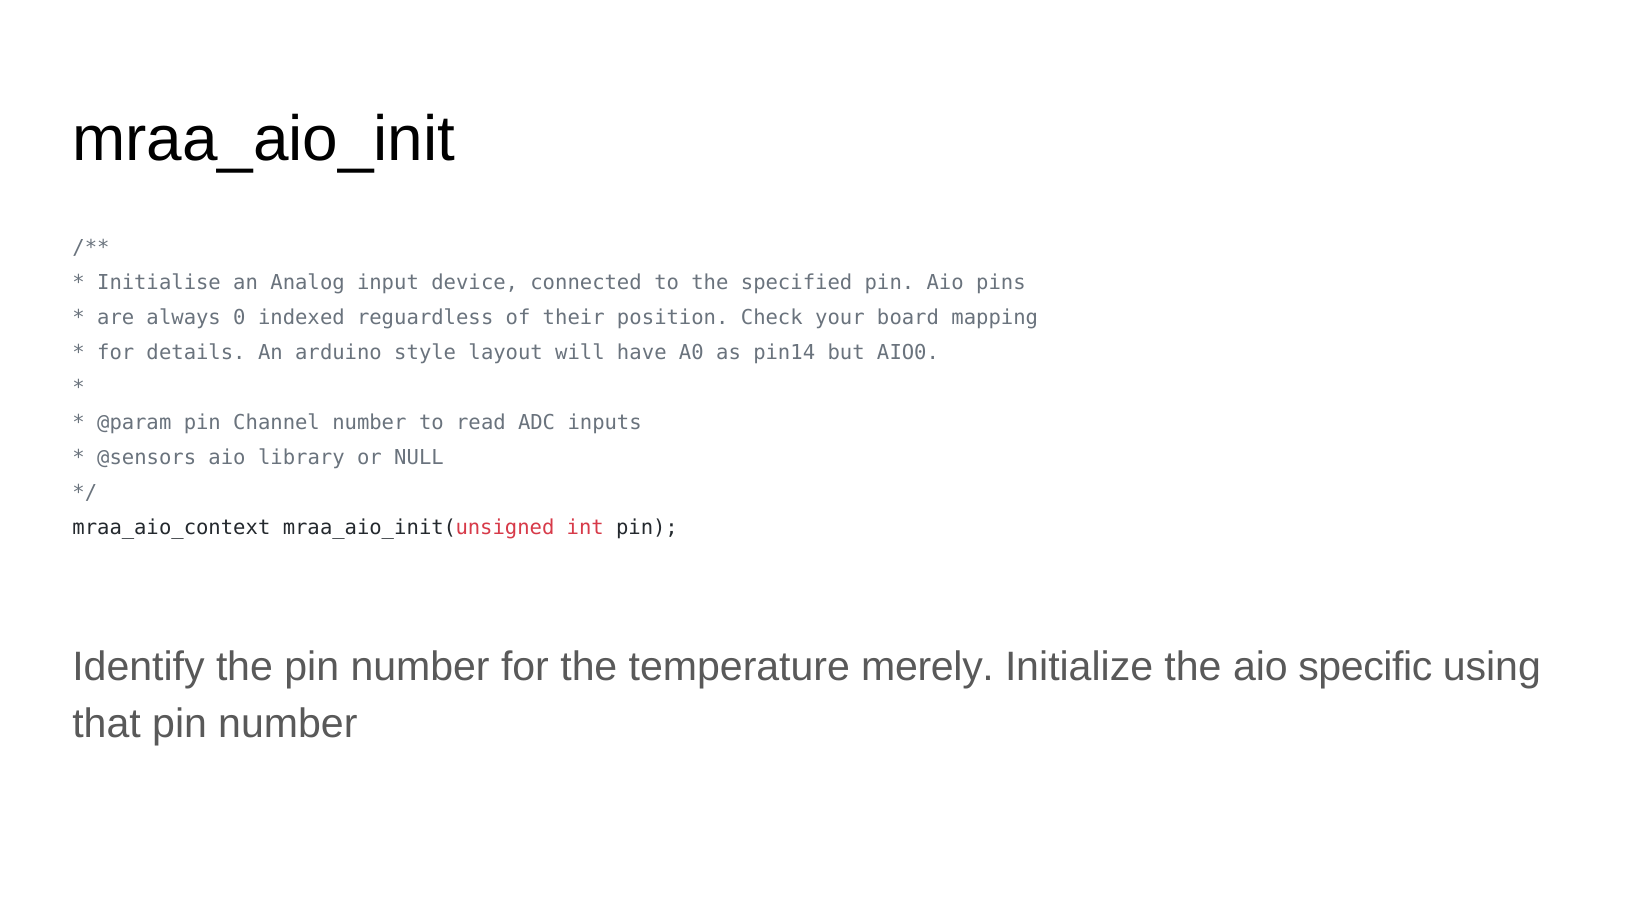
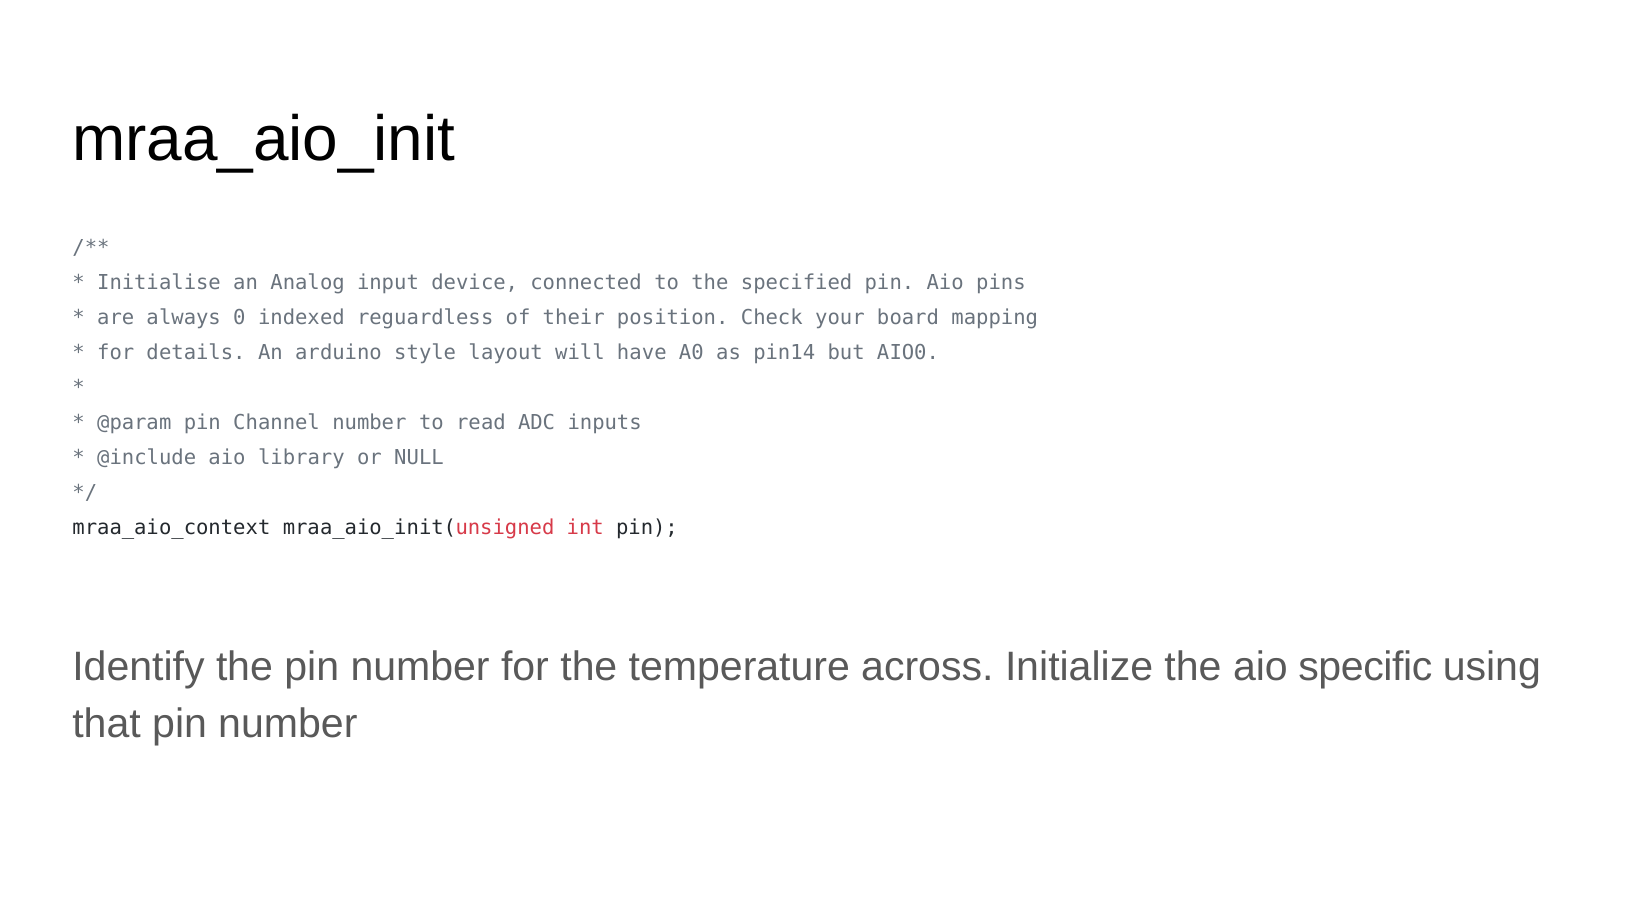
@sensors: @sensors -> @include
merely: merely -> across
